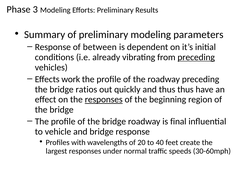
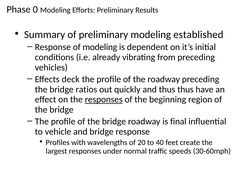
3: 3 -> 0
parameters: parameters -> established
of between: between -> modeling
preceding at (196, 57) underline: present -> none
work: work -> deck
